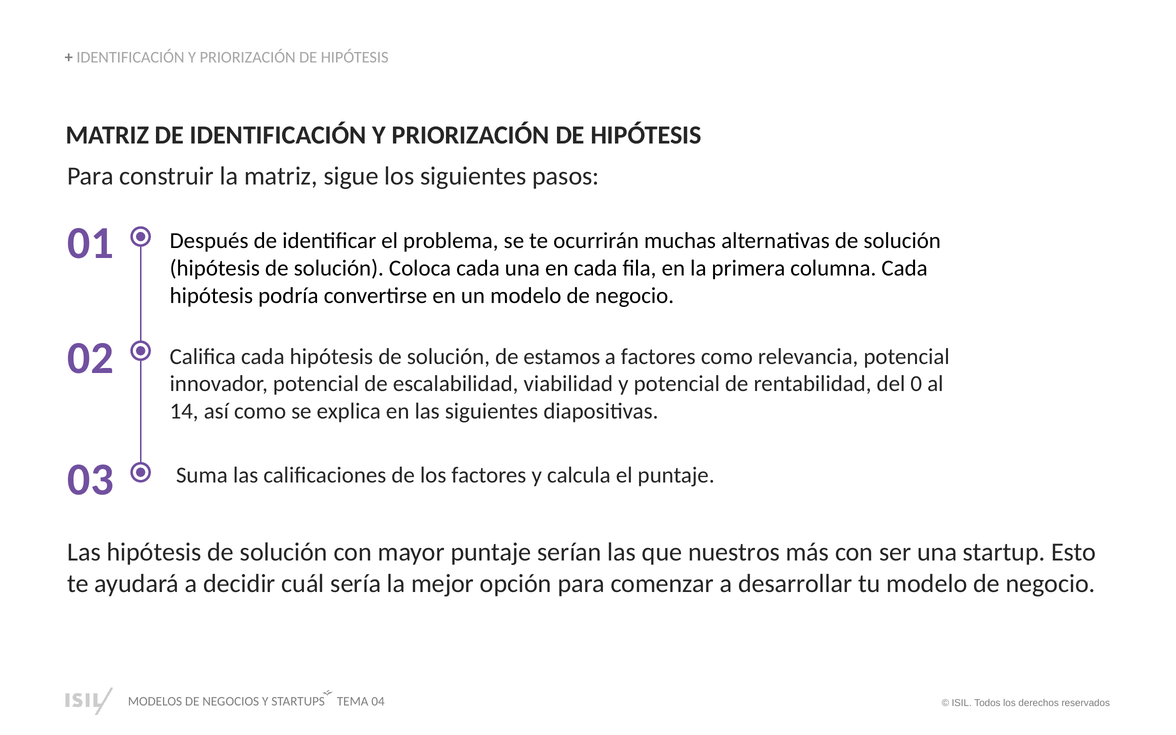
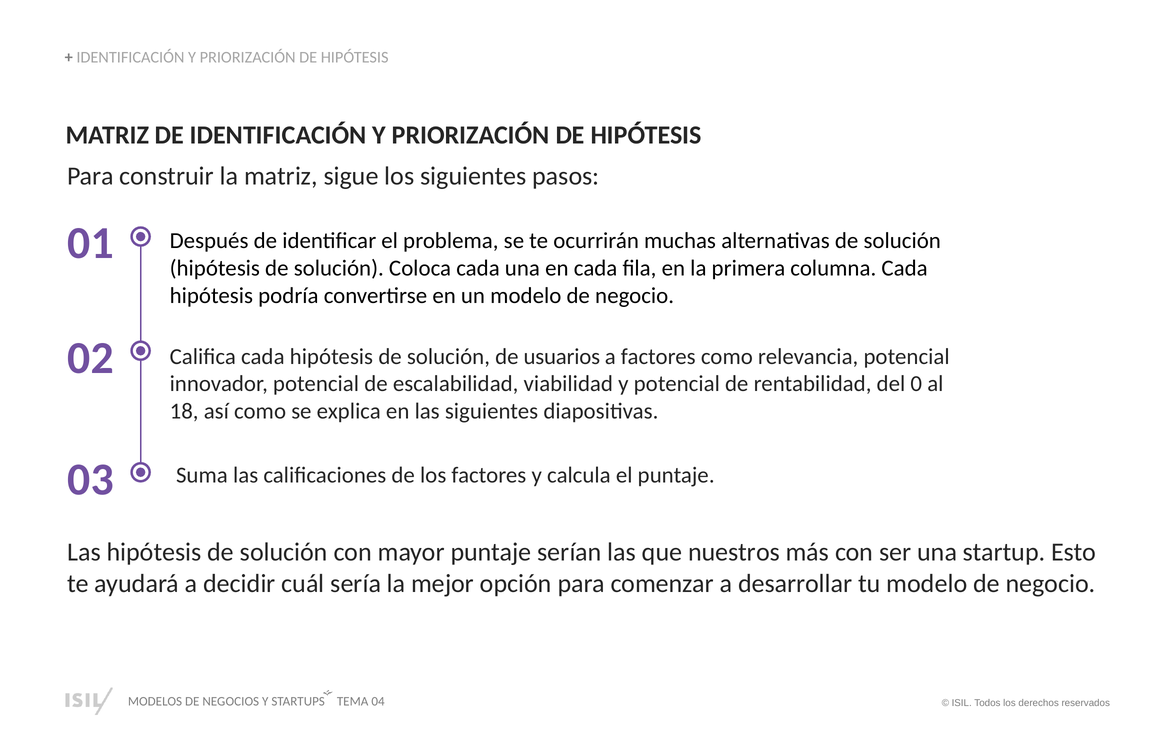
estamos: estamos -> usuarios
14: 14 -> 18
